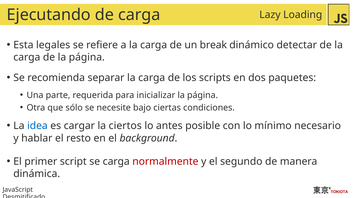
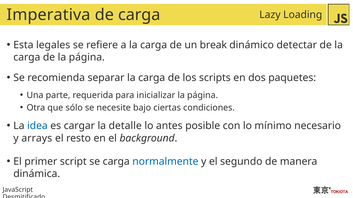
Ejecutando: Ejecutando -> Imperativa
ciertos: ciertos -> detalle
hablar: hablar -> arrays
normalmente colour: red -> blue
